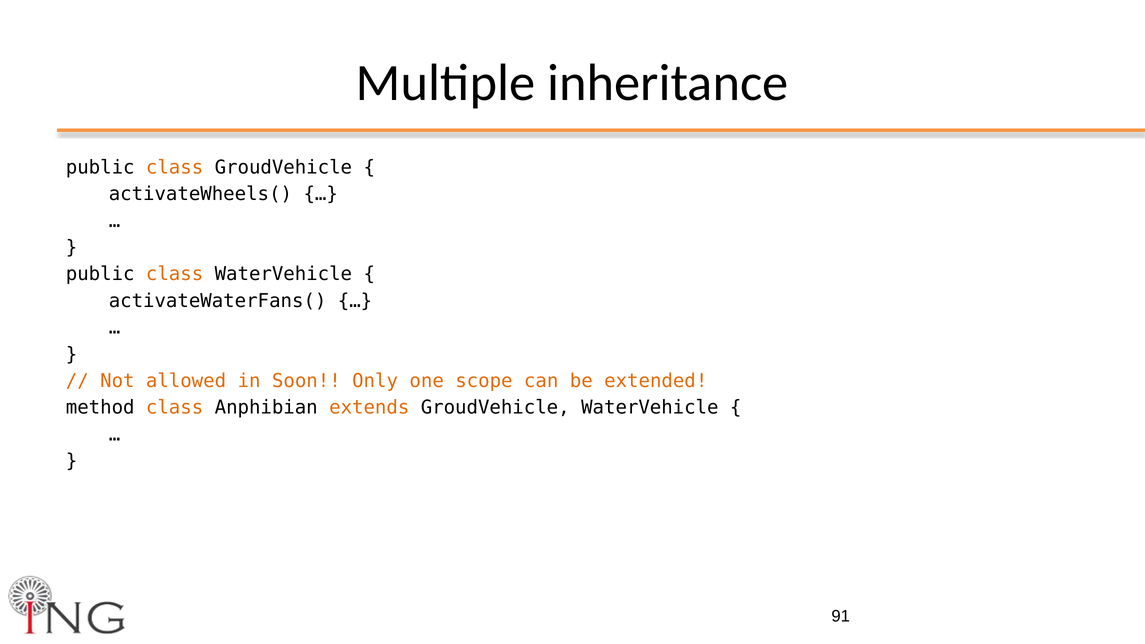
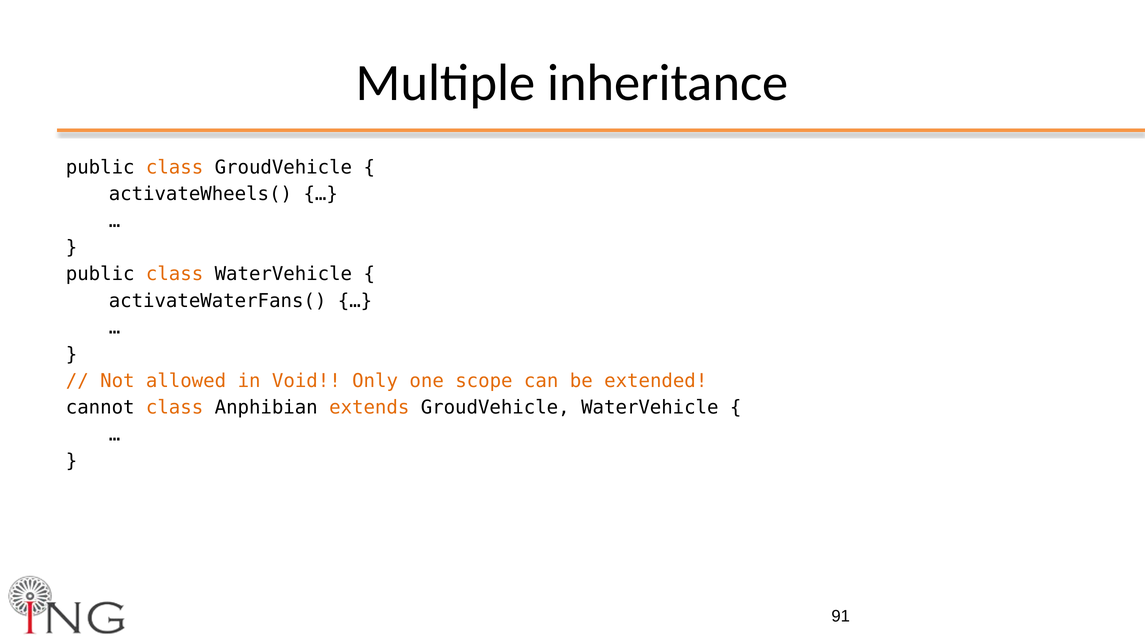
Soon: Soon -> Void
method: method -> cannot
